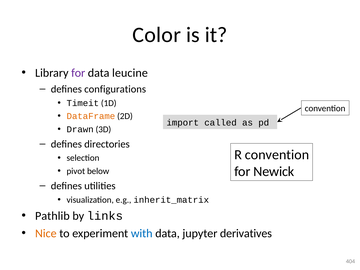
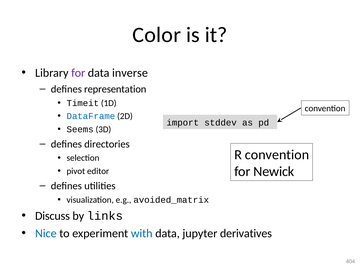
leucine: leucine -> inverse
configurations: configurations -> representation
DataFrame colour: orange -> blue
called: called -> stddev
Drawn: Drawn -> Seems
below: below -> editor
inherit_matrix: inherit_matrix -> avoided_matrix
Pathlib: Pathlib -> Discuss
Nice colour: orange -> blue
